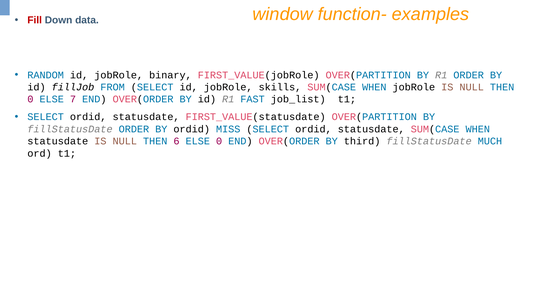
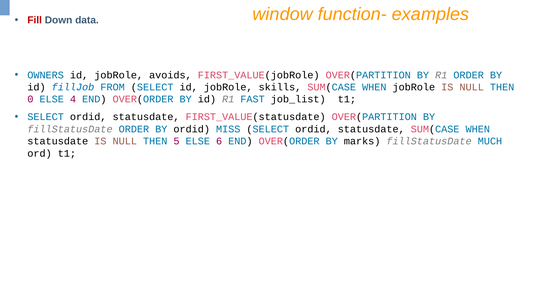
RANDOM: RANDOM -> OWNERS
binary: binary -> avoids
fillJob colour: black -> blue
7: 7 -> 4
6: 6 -> 5
ELSE 0: 0 -> 6
third: third -> marks
